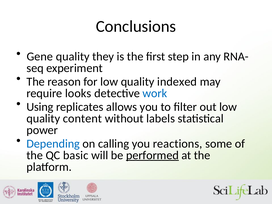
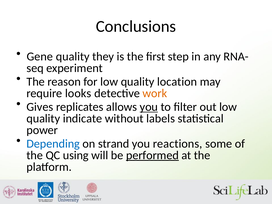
indexed: indexed -> location
work colour: blue -> orange
Using: Using -> Gives
you at (149, 107) underline: none -> present
content: content -> indicate
calling: calling -> strand
basic: basic -> using
